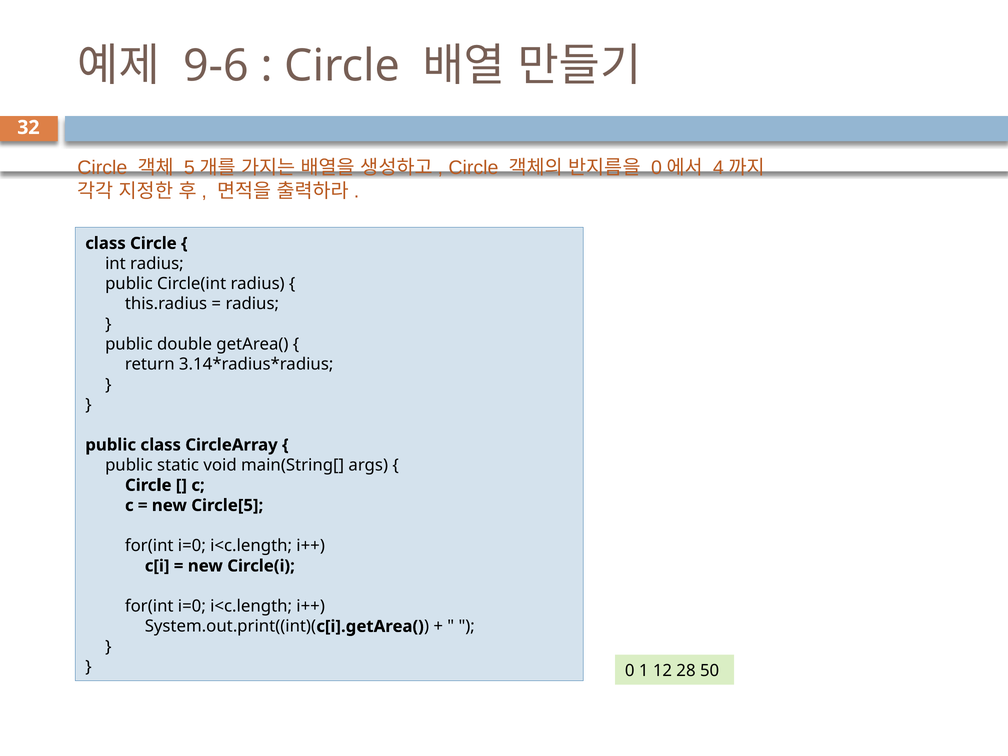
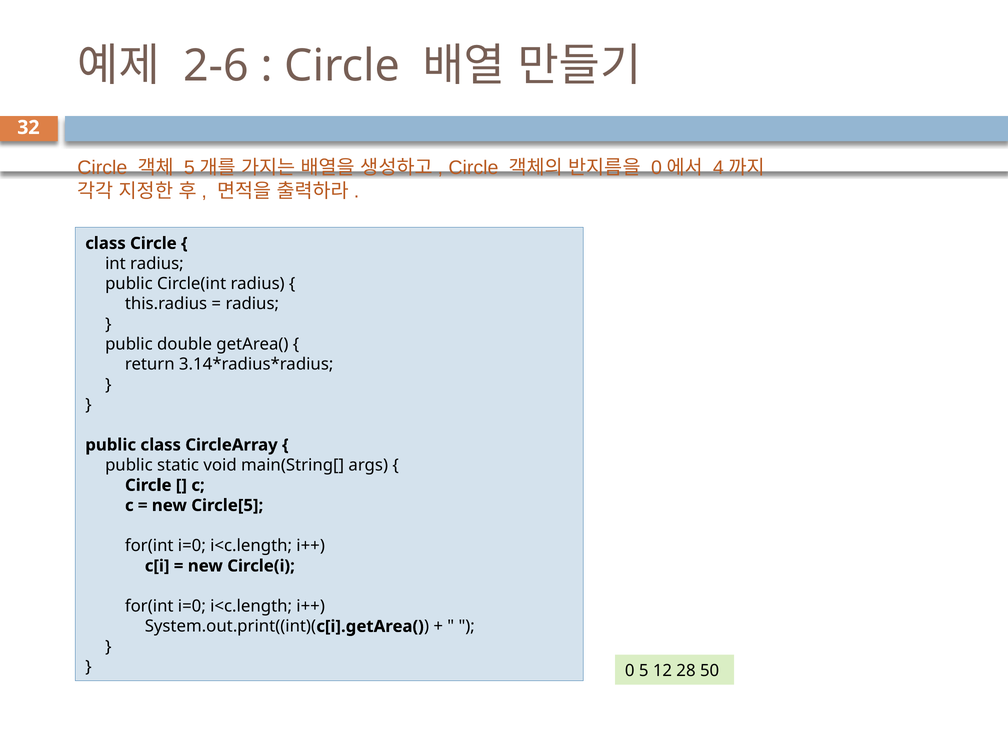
9-6: 9-6 -> 2-6
1: 1 -> 5
